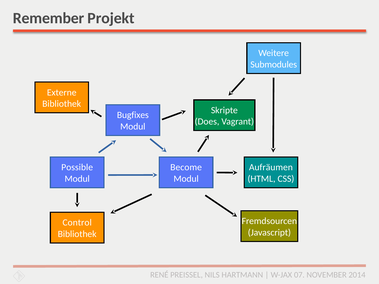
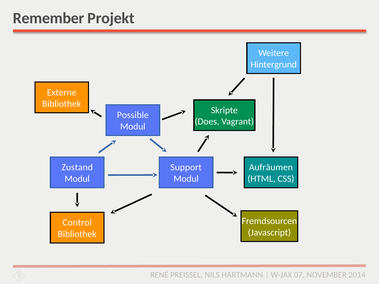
Submodules: Submodules -> Hintergrund
Bugfixes: Bugfixes -> Possible
Possible: Possible -> Zustand
Become: Become -> Support
